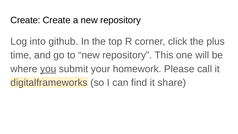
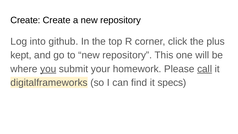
time: time -> kept
call underline: none -> present
share: share -> specs
